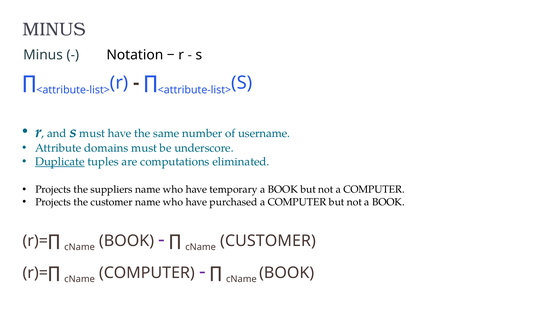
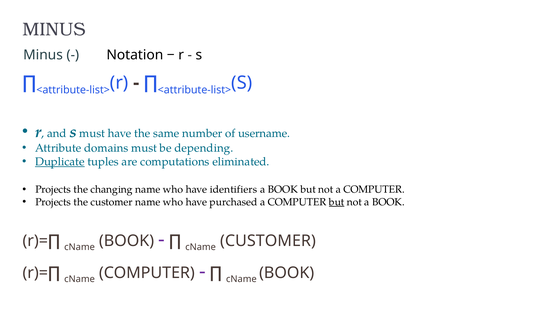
underscore: underscore -> depending
suppliers: suppliers -> changing
temporary: temporary -> identifiers
but at (337, 202) underline: none -> present
